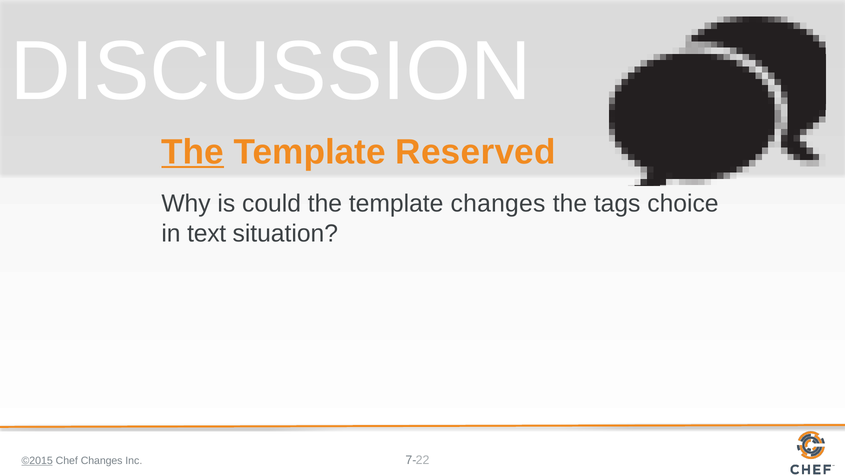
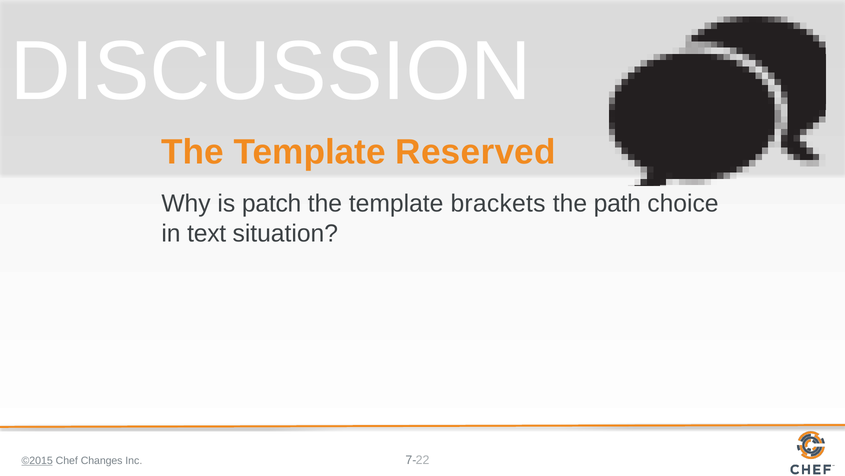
The at (193, 152) underline: present -> none
could: could -> patch
template changes: changes -> brackets
tags: tags -> path
